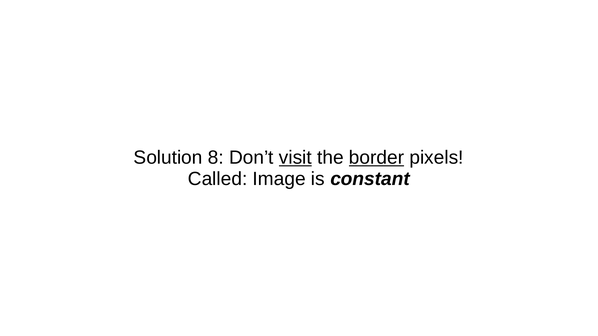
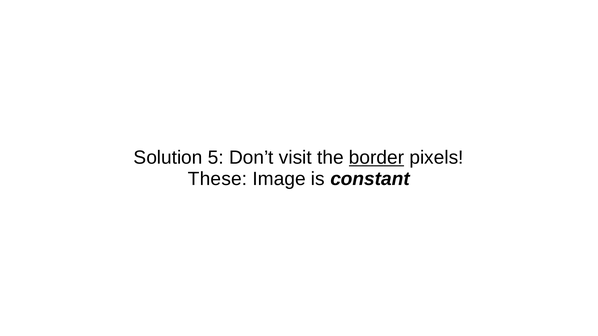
8: 8 -> 5
visit underline: present -> none
Called: Called -> These
